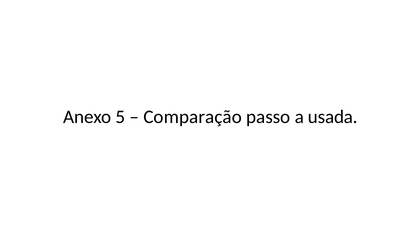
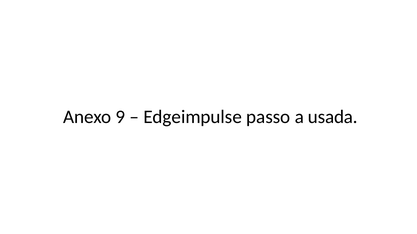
5: 5 -> 9
Comparação: Comparação -> Edgeimpulse
